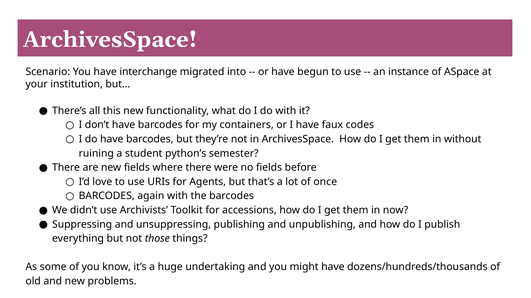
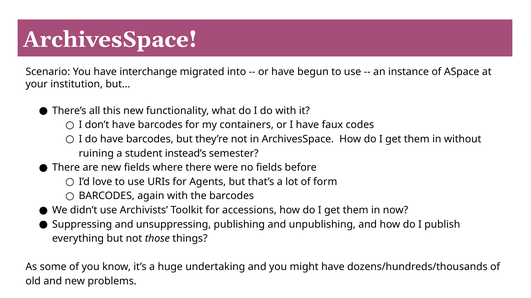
python’s: python’s -> instead’s
once: once -> form
